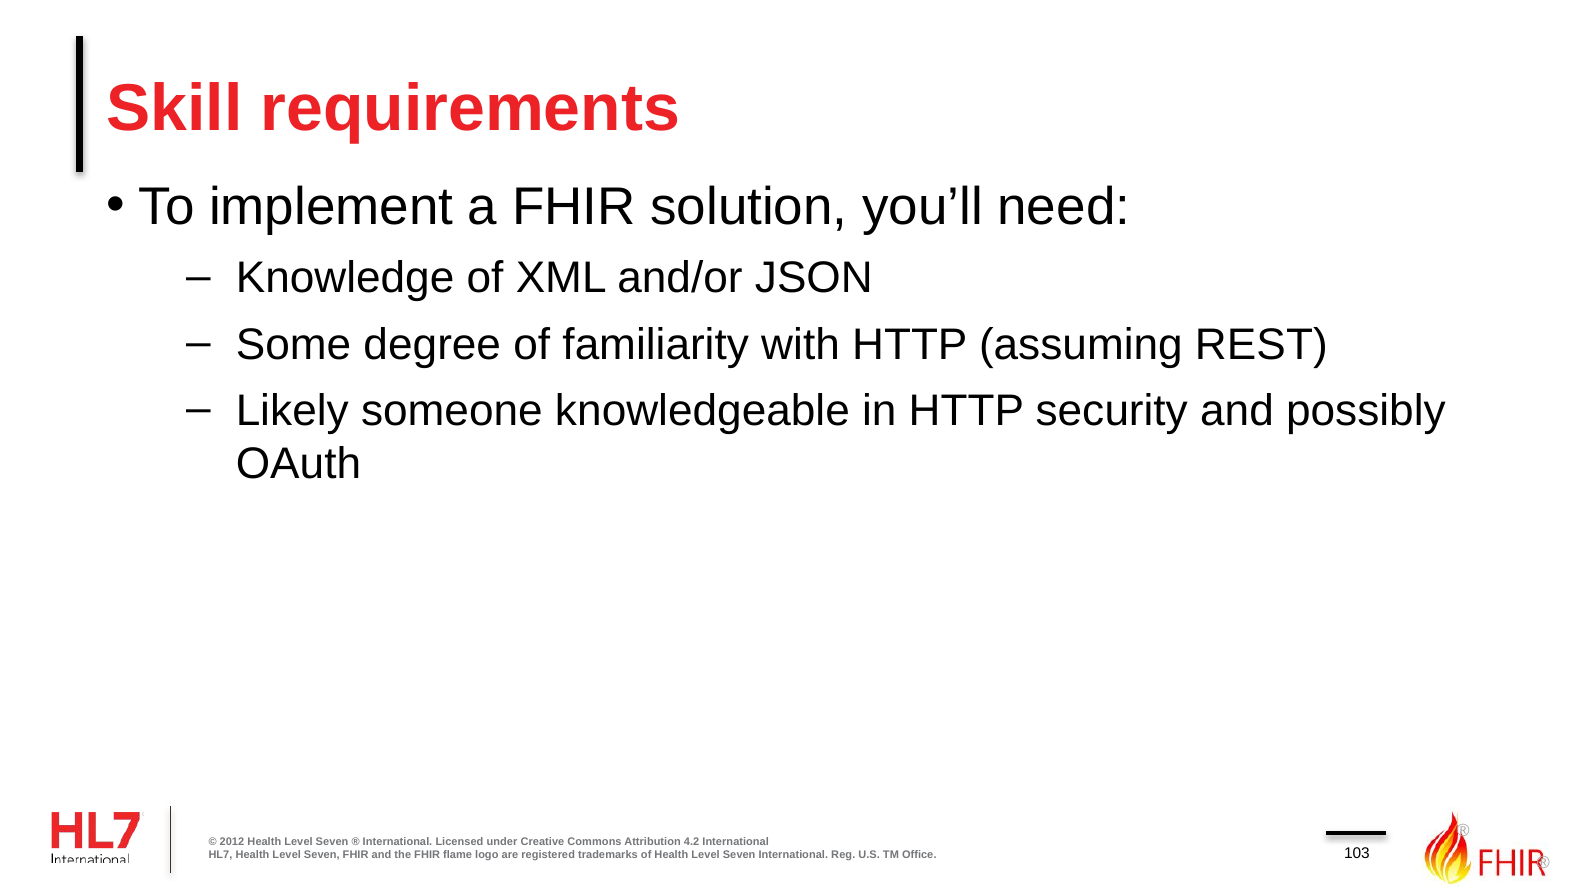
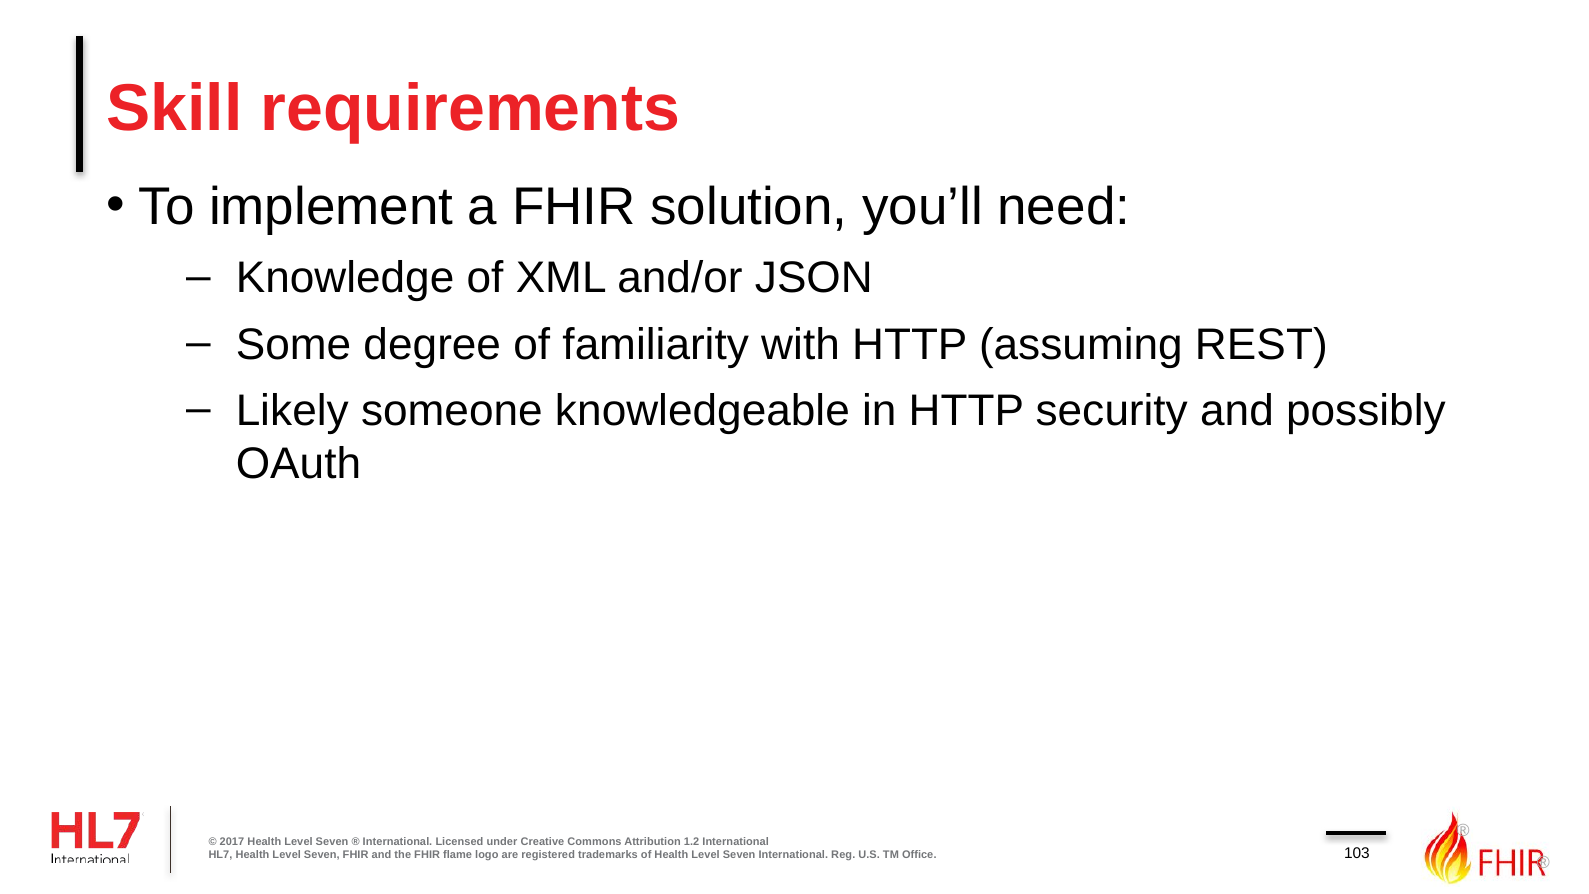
2012: 2012 -> 2017
4.2: 4.2 -> 1.2
